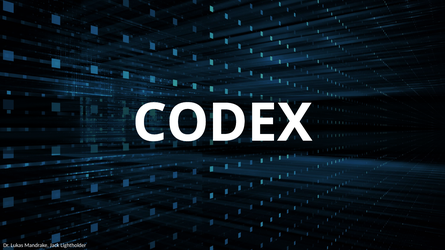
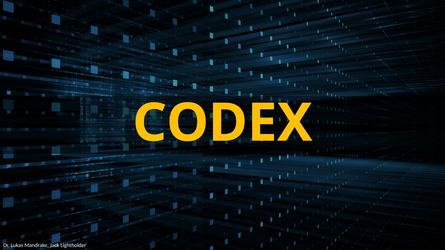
CODEX colour: white -> yellow
